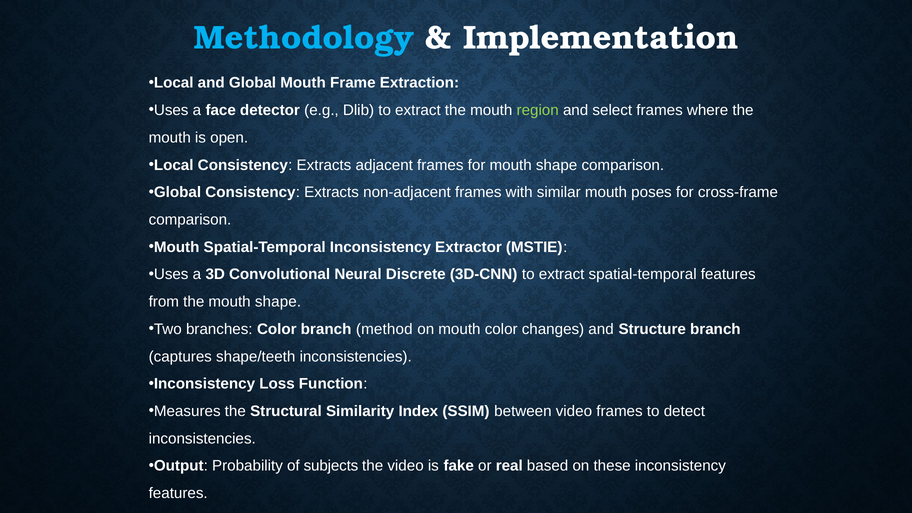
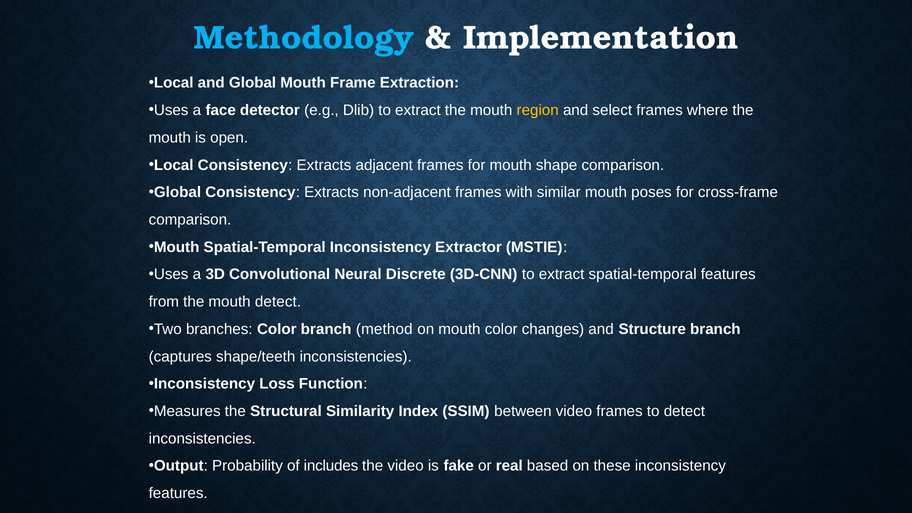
region colour: light green -> yellow
the mouth shape: shape -> detect
subjects: subjects -> includes
